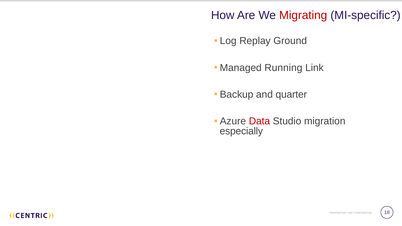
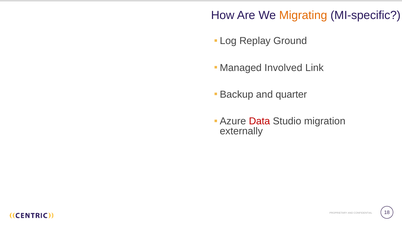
Migrating colour: red -> orange
Running: Running -> Involved
especially: especially -> externally
